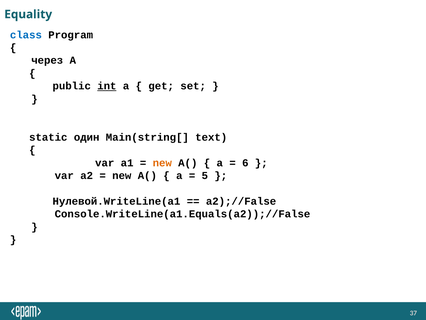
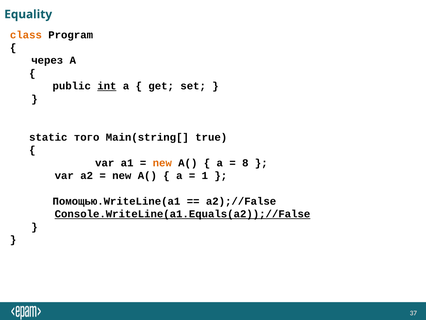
class colour: blue -> orange
один: один -> того
text: text -> true
6: 6 -> 8
5: 5 -> 1
Нулевой.WriteLine(a1: Нулевой.WriteLine(a1 -> Помощью.WriteLine(a1
Console.WriteLine(a1.Equals(a2));//False underline: none -> present
